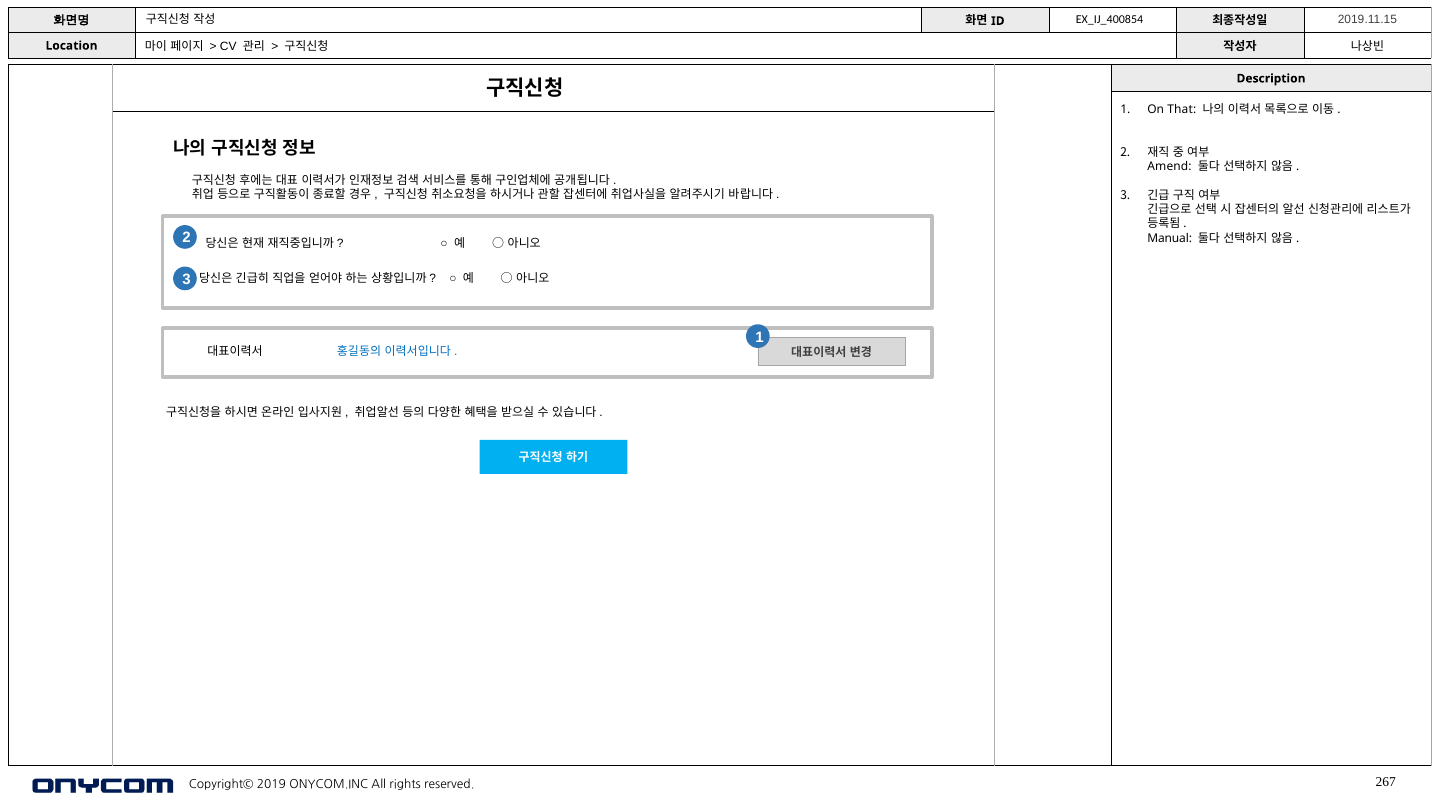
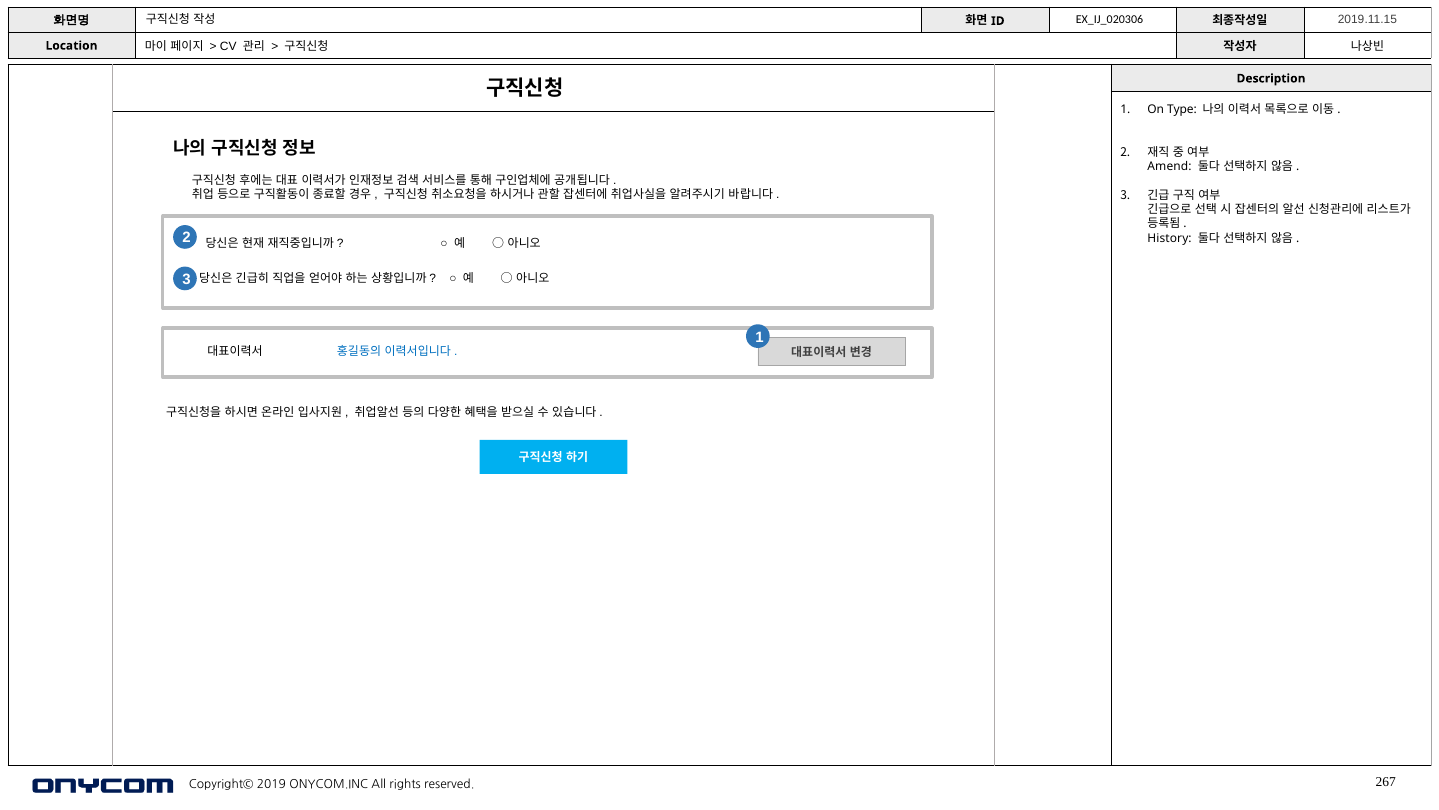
EX_IJ_400854: EX_IJ_400854 -> EX_IJ_020306
That: That -> Type
Manual: Manual -> History
